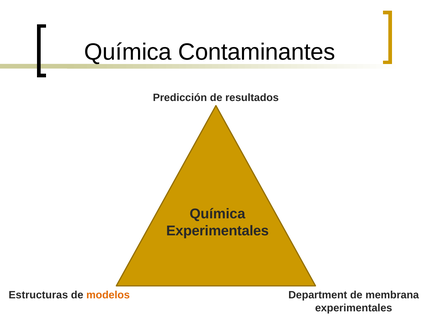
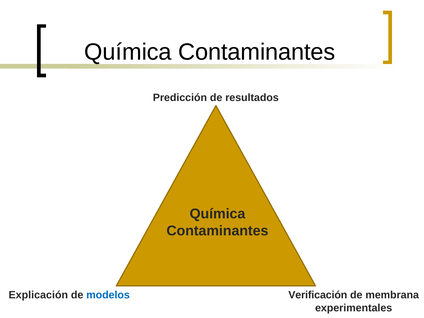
Experimentales at (217, 231): Experimentales -> Contaminantes
Estructuras: Estructuras -> Explicación
modelos colour: orange -> blue
Department: Department -> Verificación
